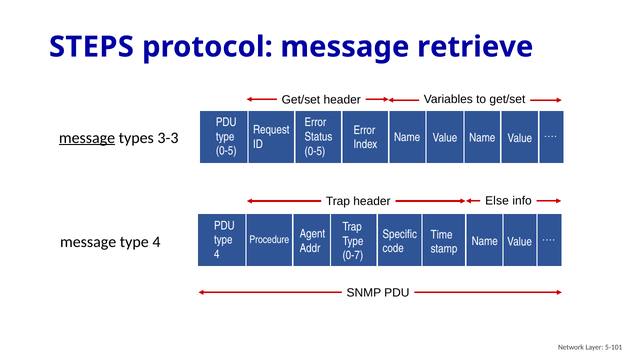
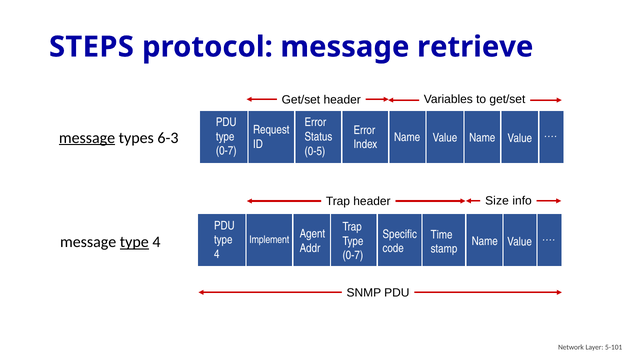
3-3: 3-3 -> 6-3
0-5 at (226, 151): 0-5 -> 0-7
Else: Else -> Size
Procedure: Procedure -> Implement
type at (134, 242) underline: none -> present
